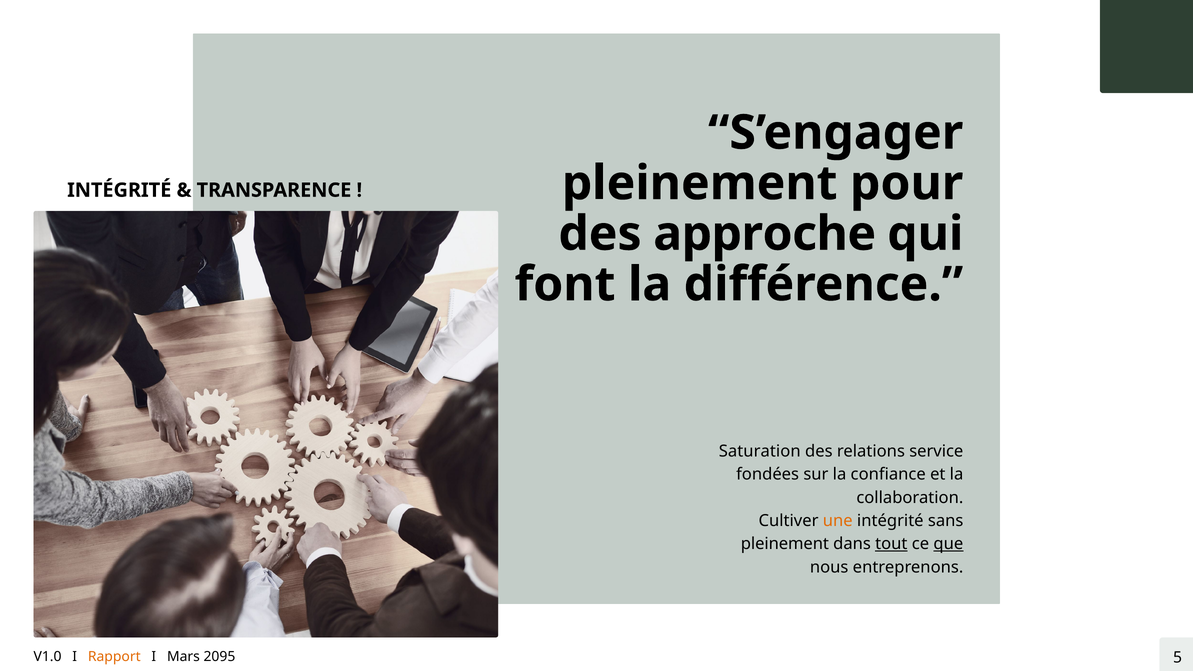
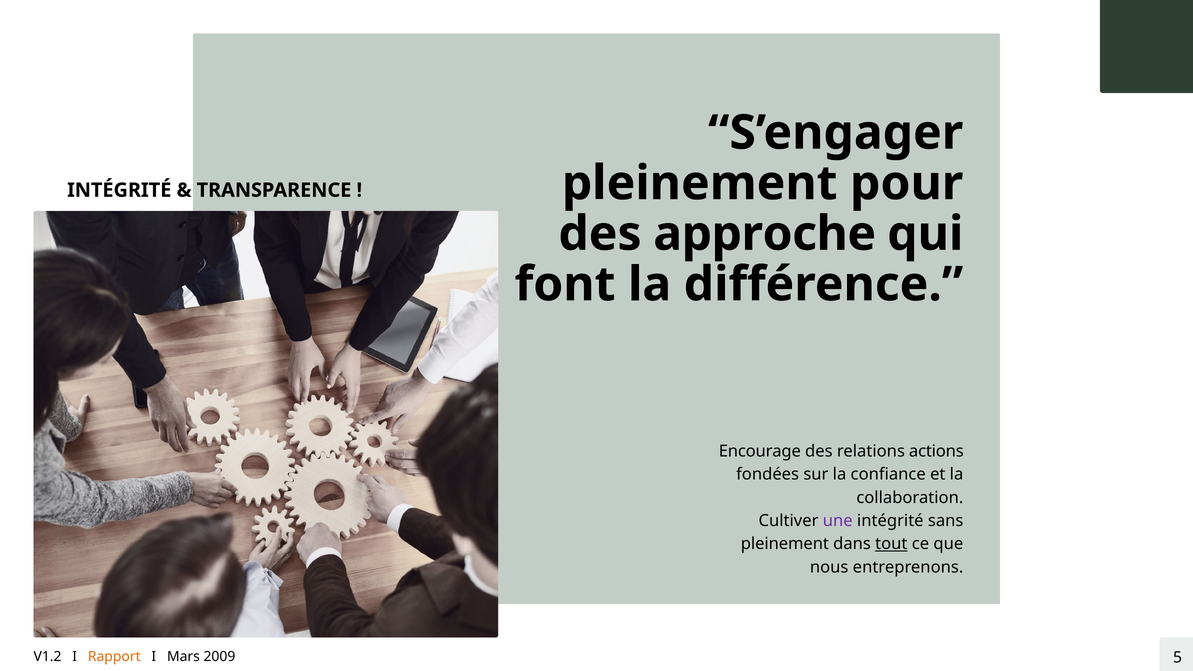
Saturation: Saturation -> Encourage
service: service -> actions
une colour: orange -> purple
que underline: present -> none
V1.0: V1.0 -> V1.2
2095: 2095 -> 2009
